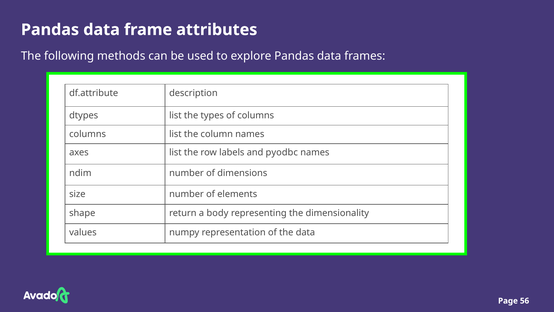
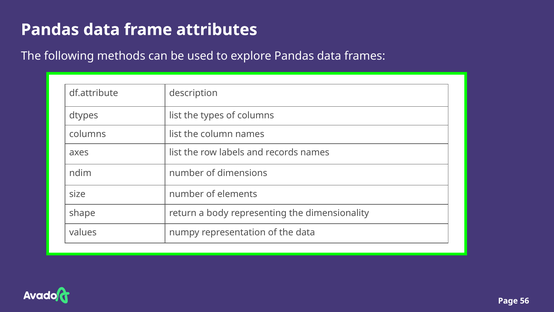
pyodbc: pyodbc -> records
